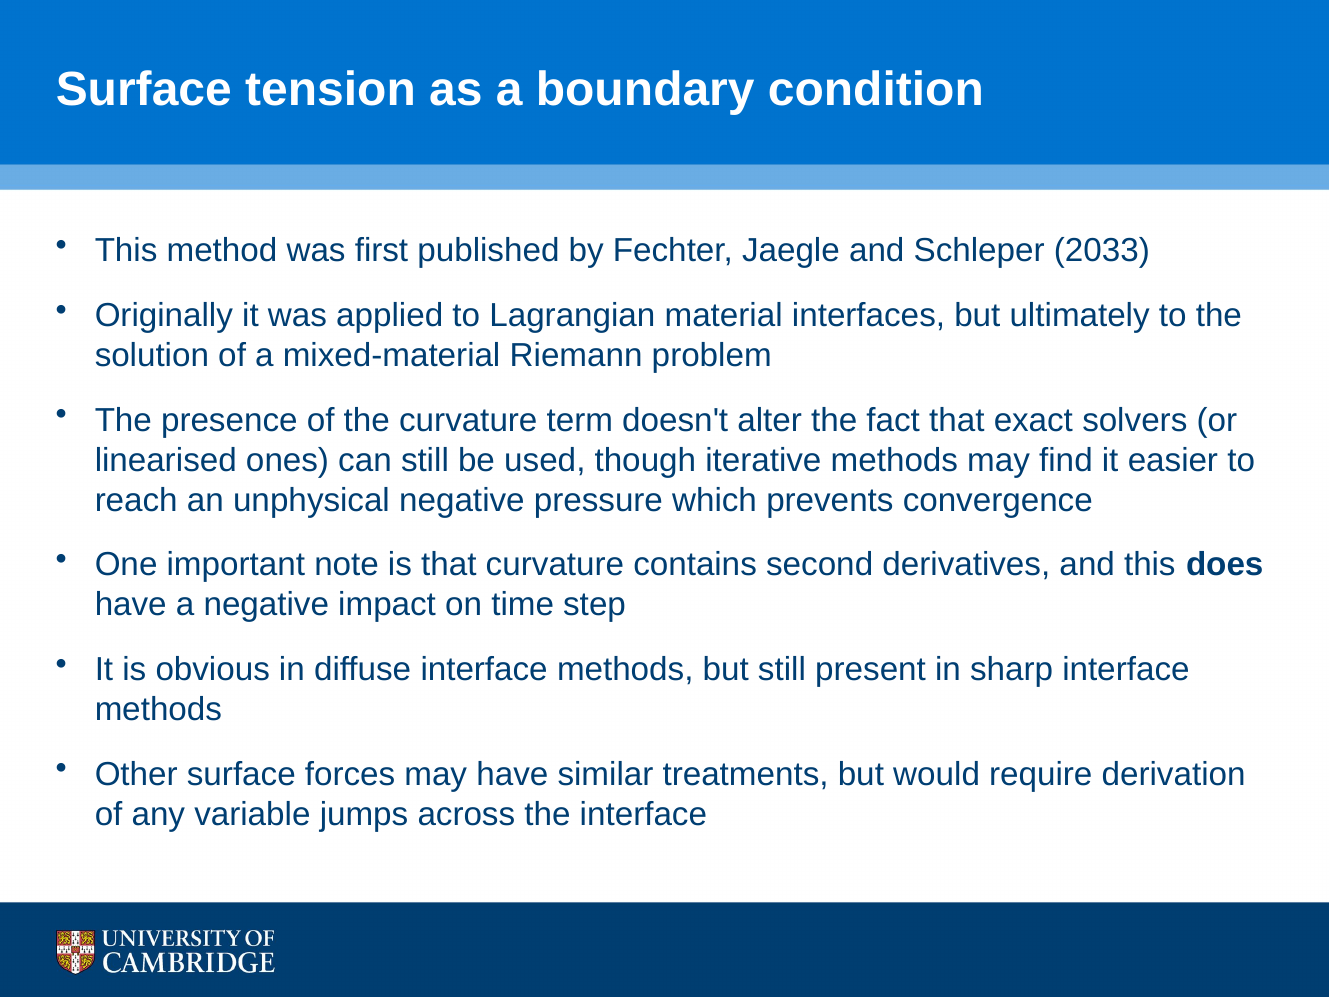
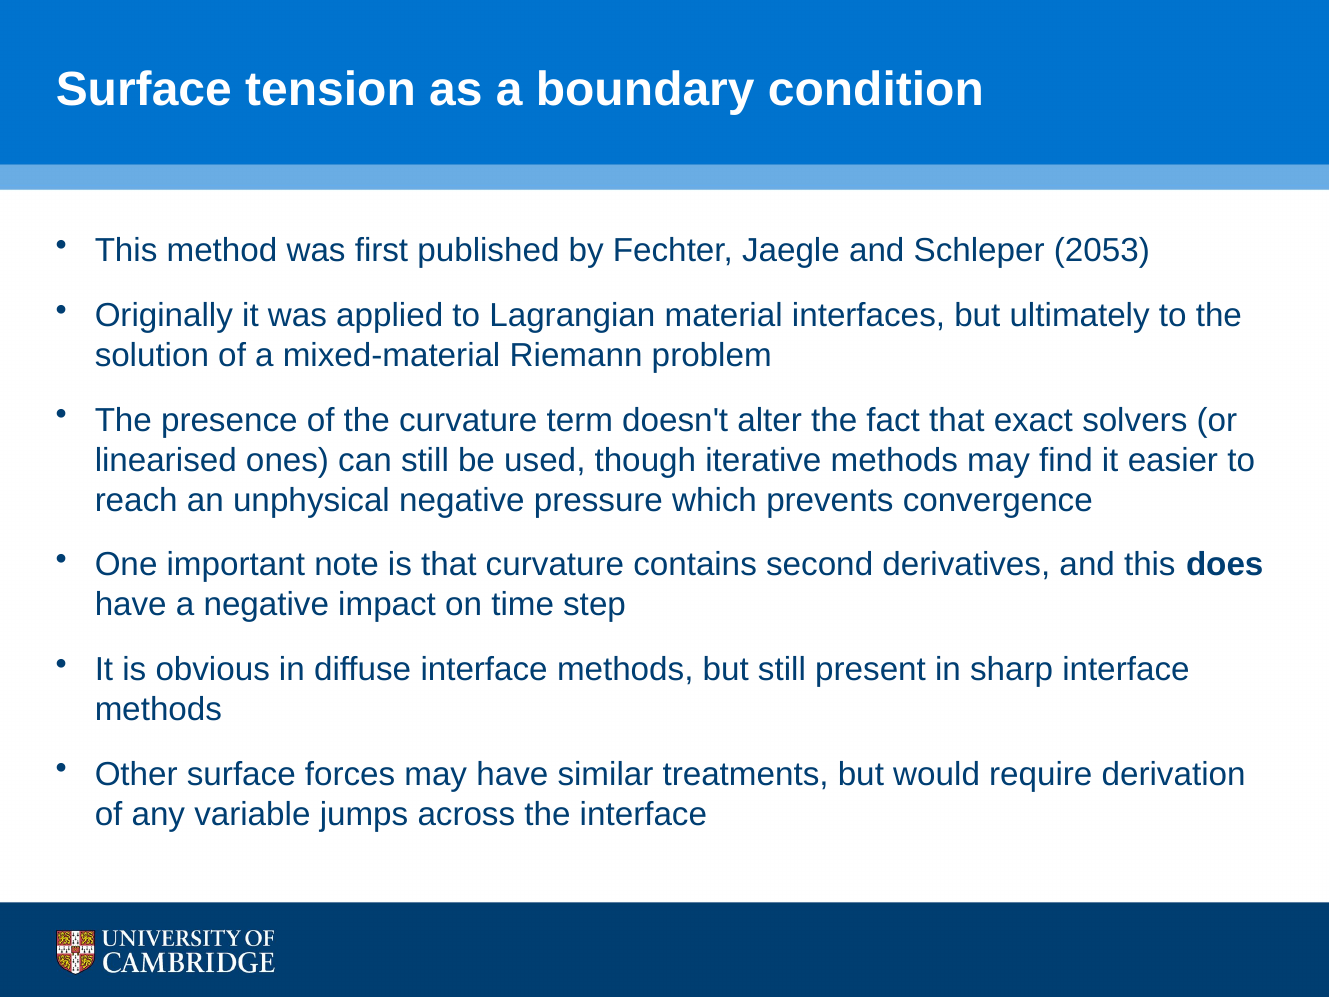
2033: 2033 -> 2053
